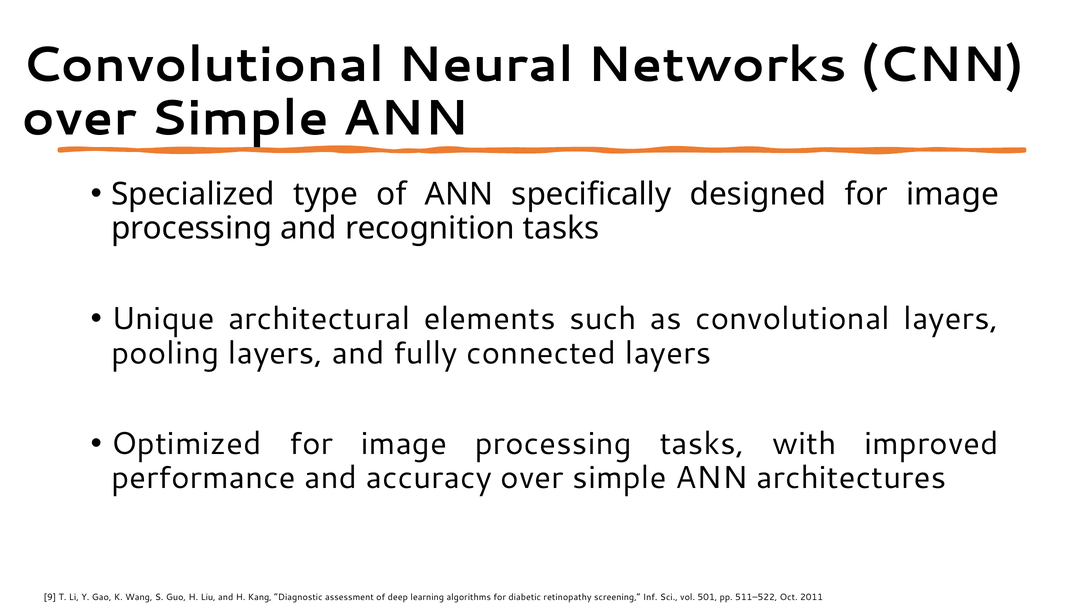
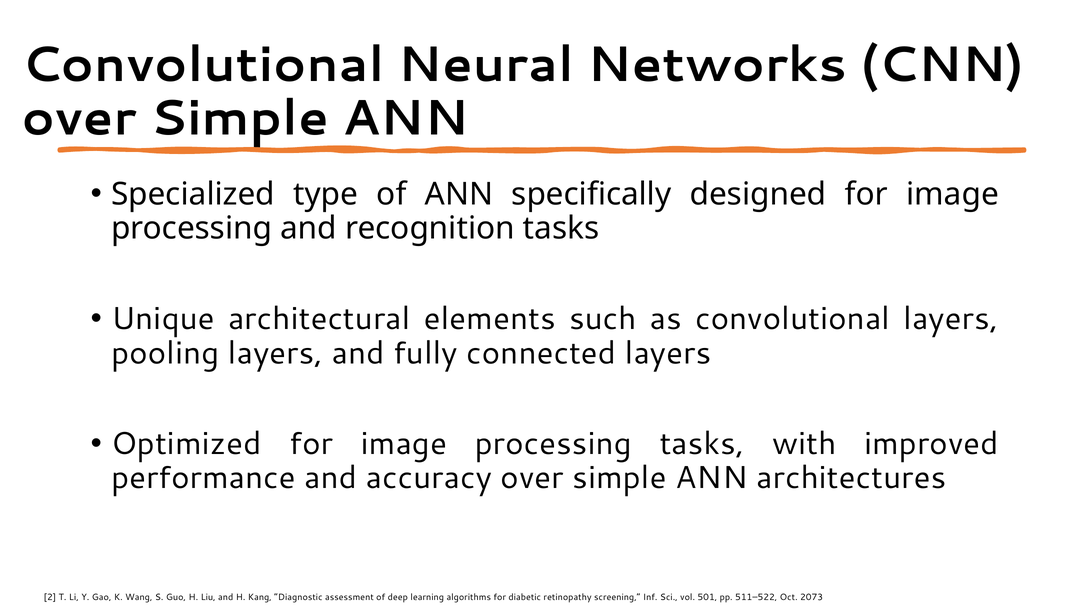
9: 9 -> 2
2011: 2011 -> 2073
